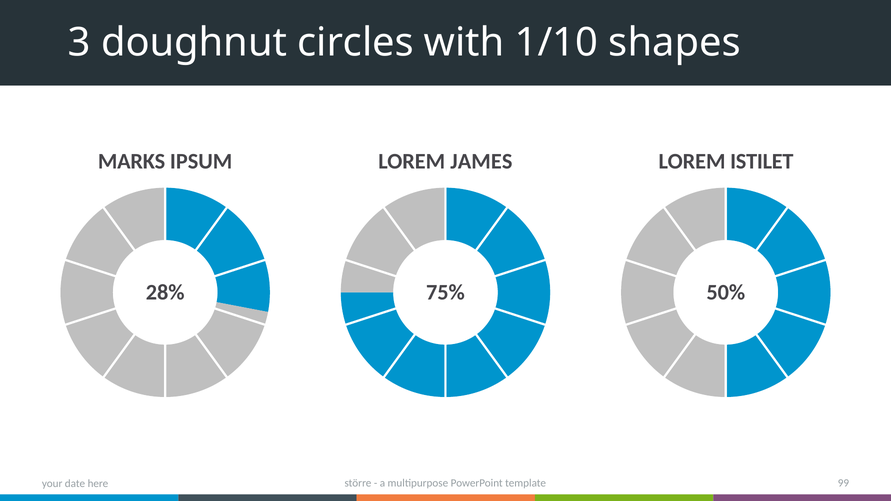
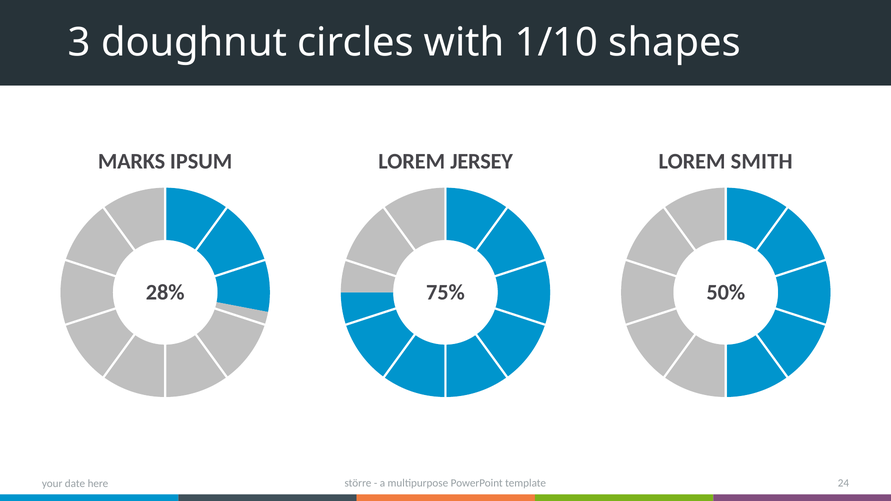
JAMES: JAMES -> JERSEY
ISTILET: ISTILET -> SMITH
99: 99 -> 24
